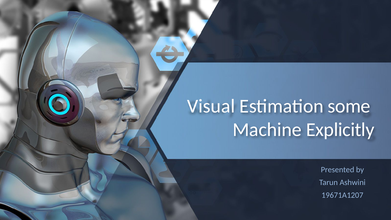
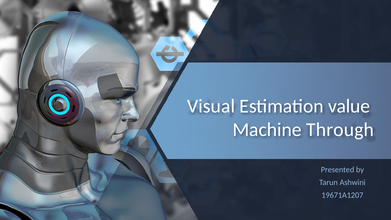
some: some -> value
Explicitly: Explicitly -> Through
